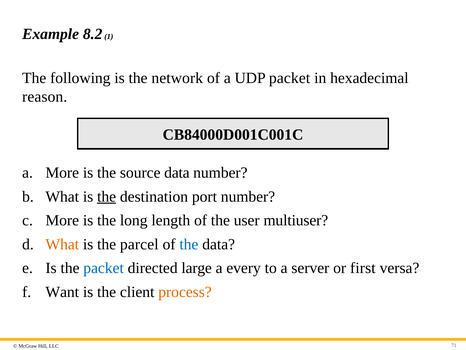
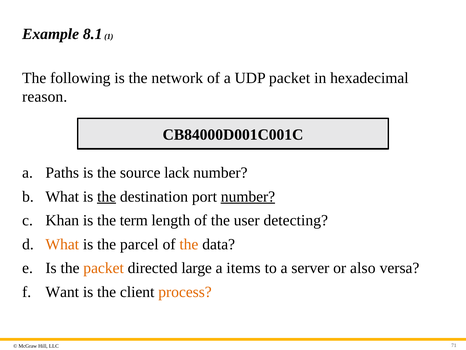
8.2: 8.2 -> 8.1
a More: More -> Paths
source data: data -> lack
number at (248, 196) underline: none -> present
More at (62, 220): More -> Khan
long: long -> term
multiuser: multiuser -> detecting
the at (189, 244) colour: blue -> orange
packet at (104, 268) colour: blue -> orange
every: every -> items
first: first -> also
